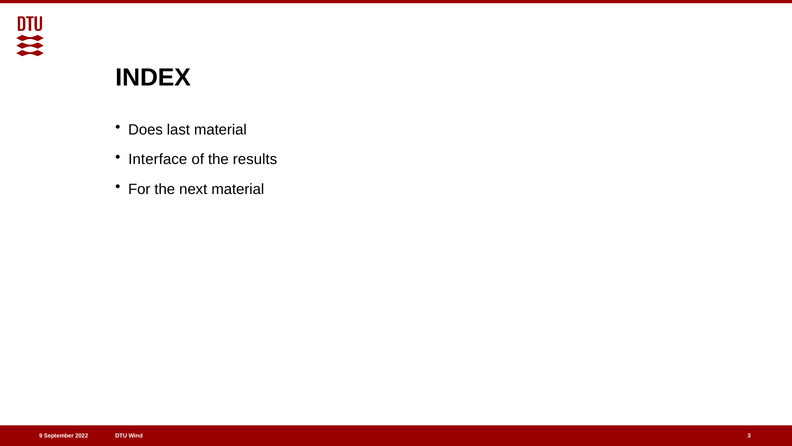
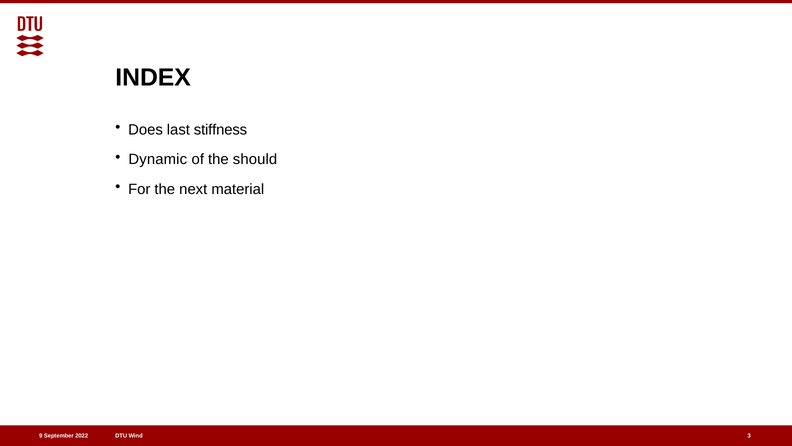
last material: material -> stiffness
Interface: Interface -> Dynamic
results: results -> should
